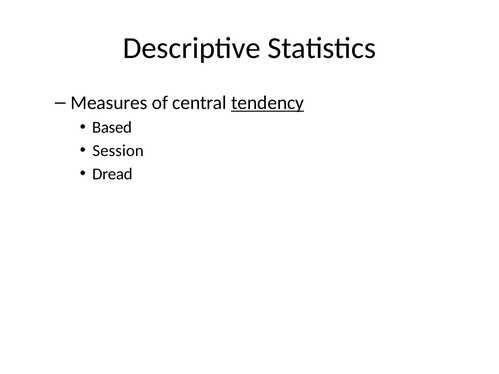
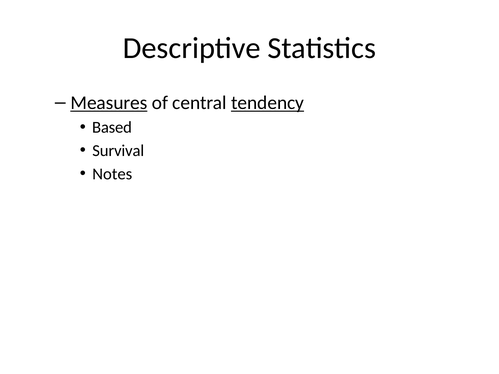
Measures underline: none -> present
Session: Session -> Survival
Dread: Dread -> Notes
